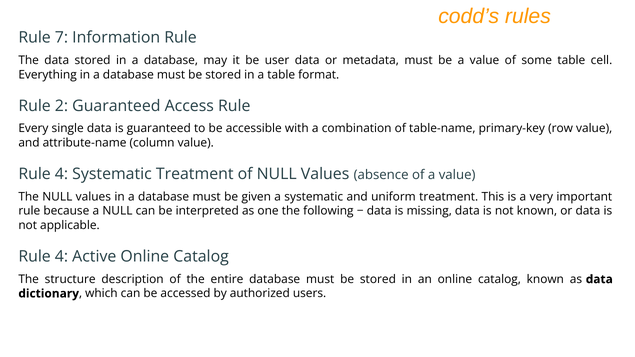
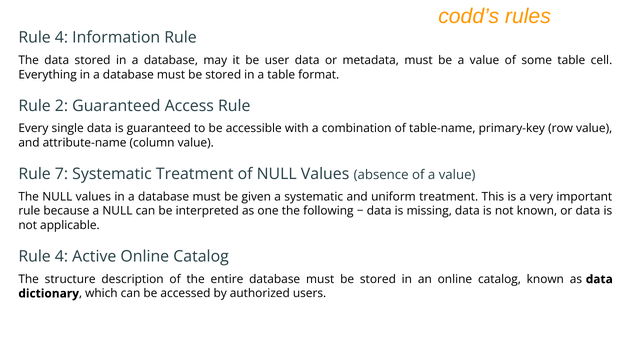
7 at (61, 38): 7 -> 4
4 at (61, 174): 4 -> 7
